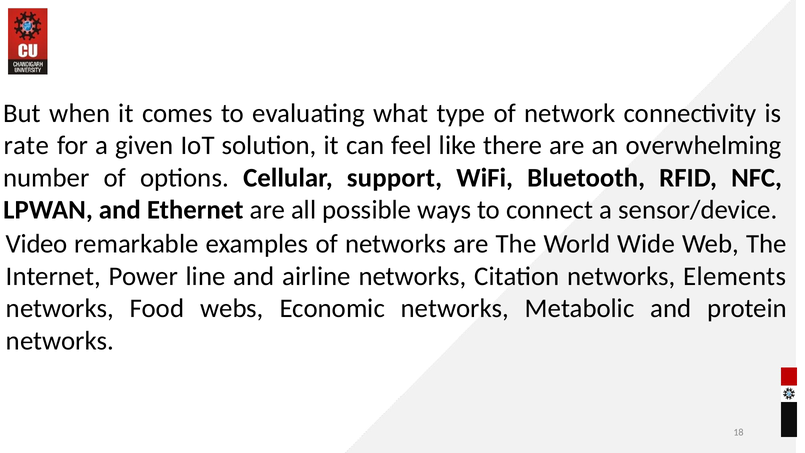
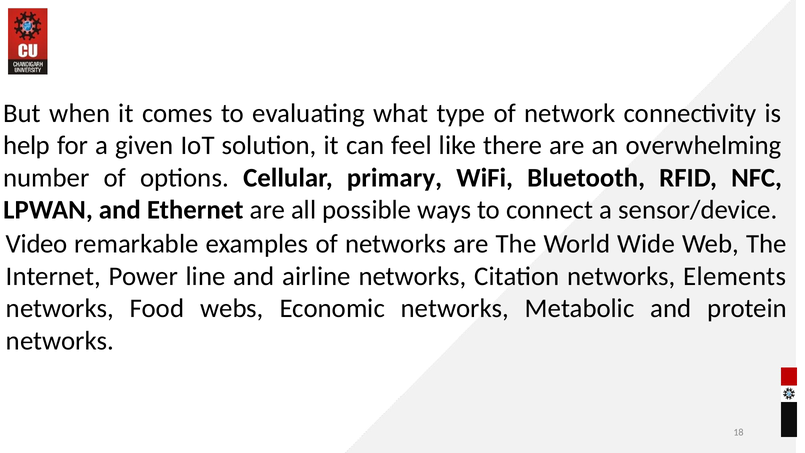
rate: rate -> help
support: support -> primary
